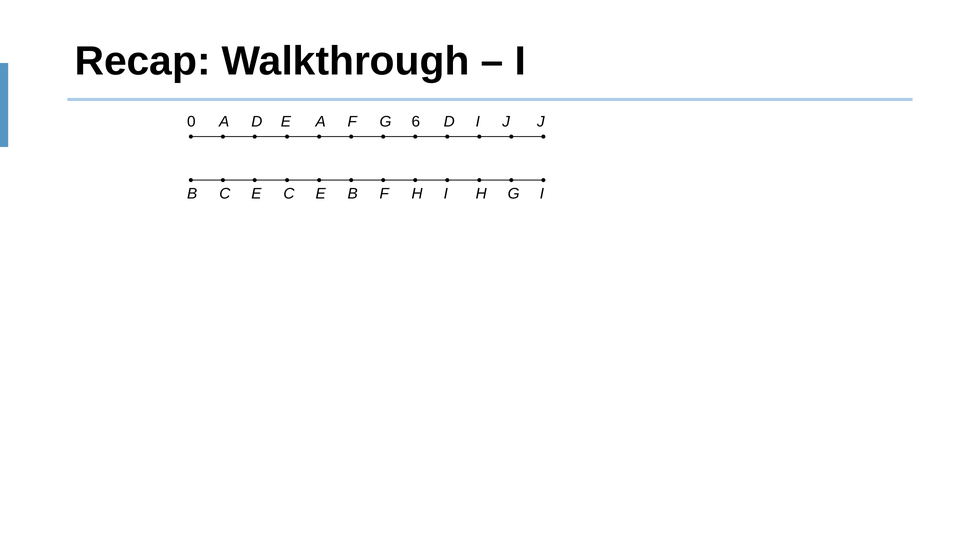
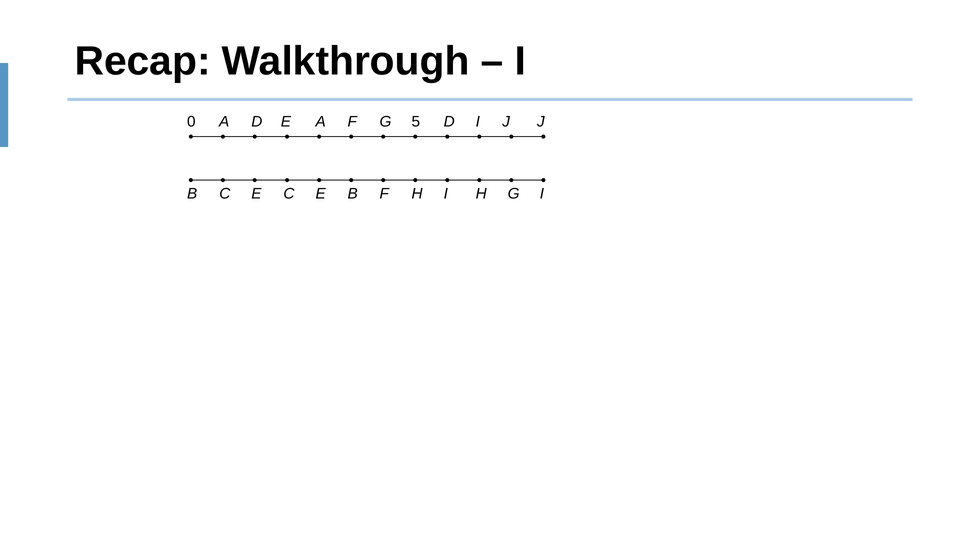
6: 6 -> 5
